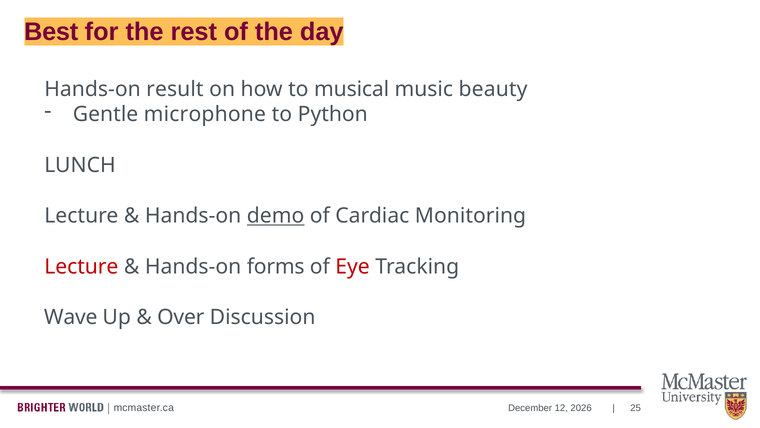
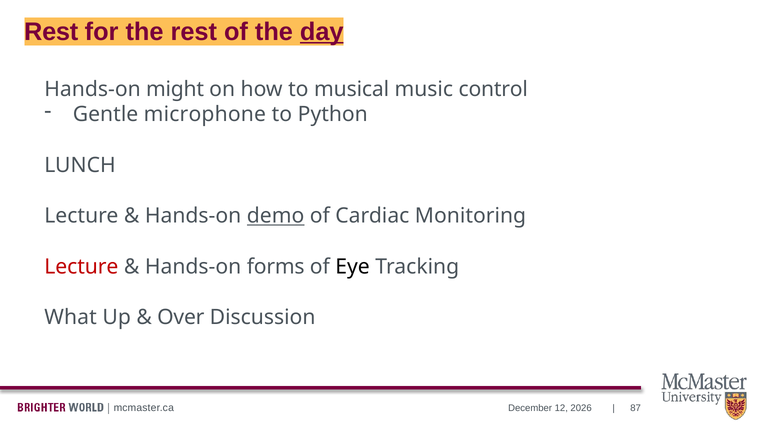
Best at (51, 32): Best -> Rest
day underline: none -> present
result: result -> might
beauty: beauty -> control
Eye colour: red -> black
Wave: Wave -> What
25: 25 -> 87
